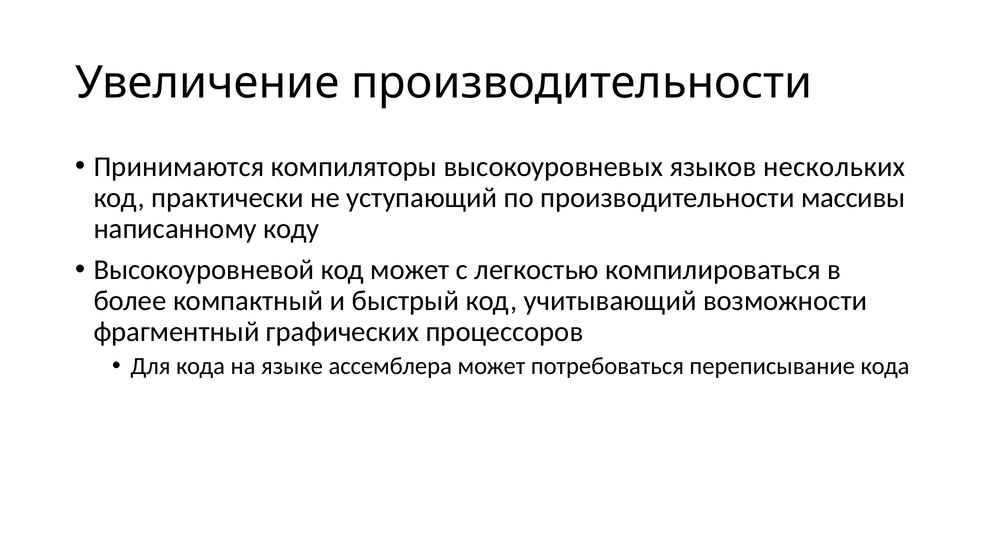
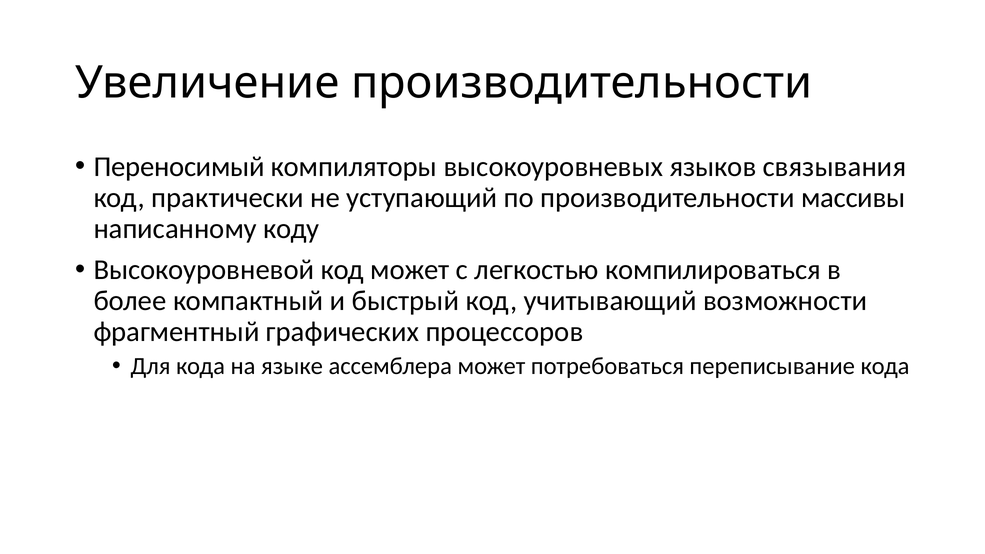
Принимаются: Принимаются -> Переносимый
нескольких: нескольких -> связывания
